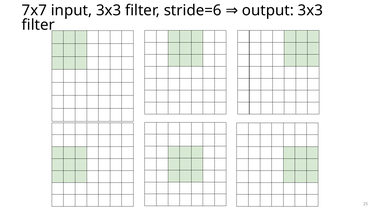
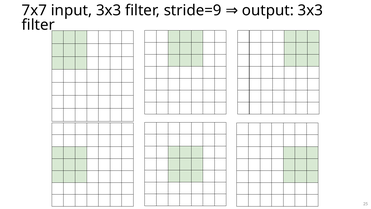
stride=6: stride=6 -> stride=9
